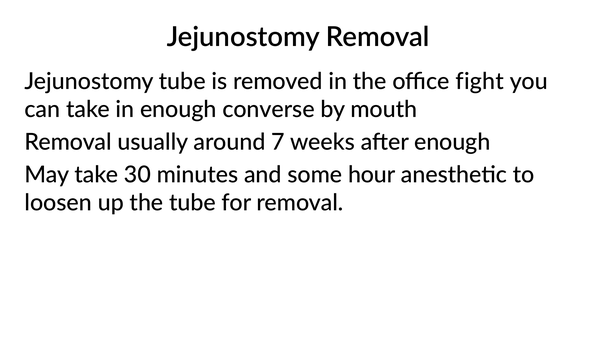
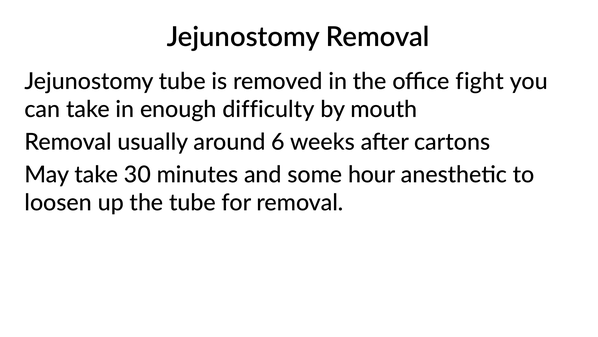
converse: converse -> difficulty
7: 7 -> 6
after enough: enough -> cartons
